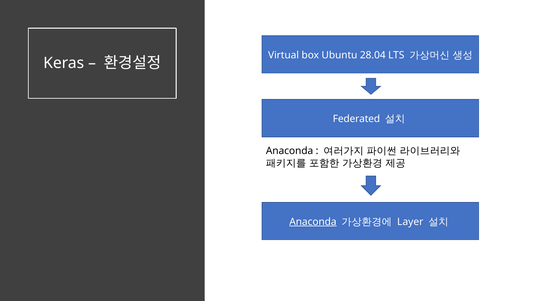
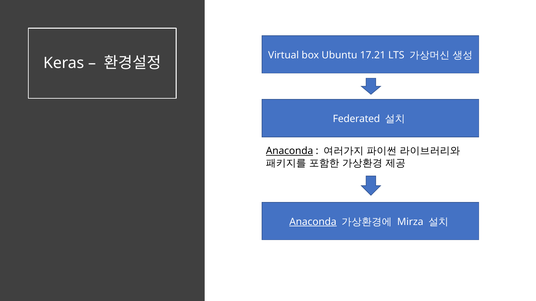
28.04: 28.04 -> 17.21
Anaconda at (290, 151) underline: none -> present
Layer: Layer -> Mirza
